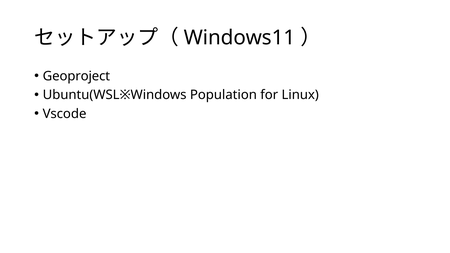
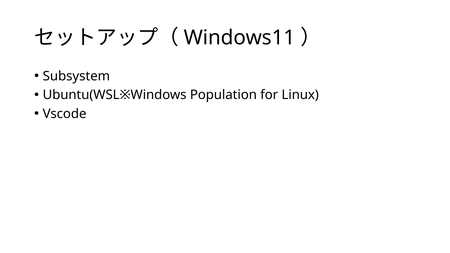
Geoproject: Geoproject -> Subsystem
